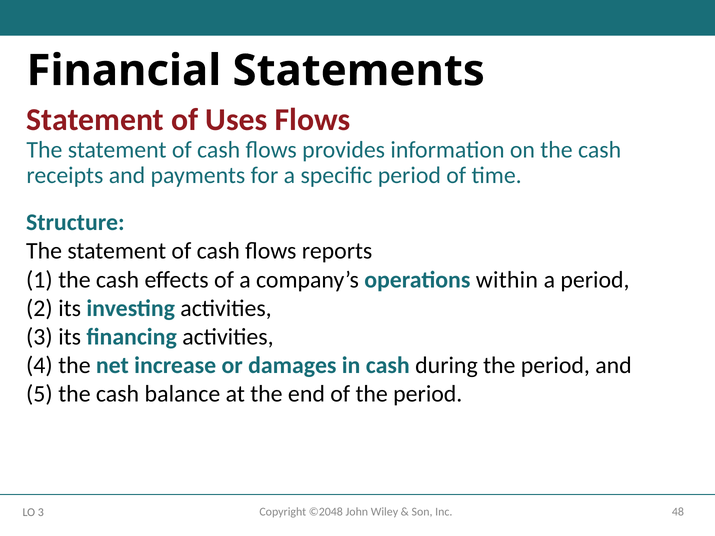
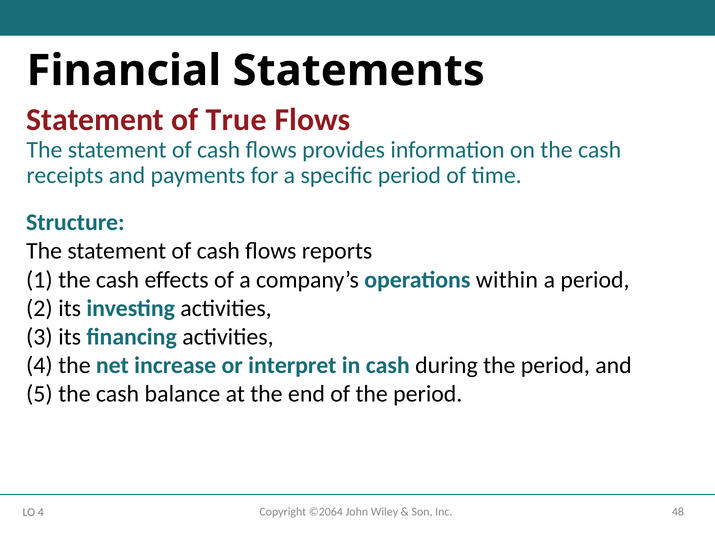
Uses: Uses -> True
damages: damages -> interpret
©2048: ©2048 -> ©2064
LO 3: 3 -> 4
